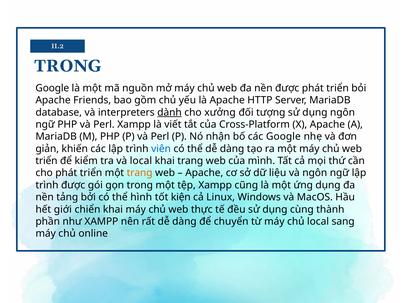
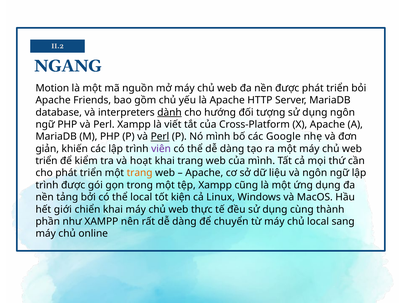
TRONG at (68, 66): TRONG -> NGANG
Google at (52, 88): Google -> Motion
xưởng: xưởng -> hướng
Perl at (160, 137) underline: none -> present
Nó nhận: nhận -> mình
viên colour: blue -> purple
và local: local -> hoạt
thể hình: hình -> local
